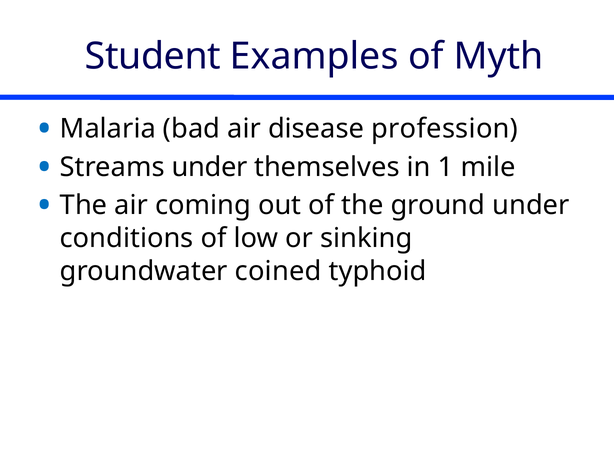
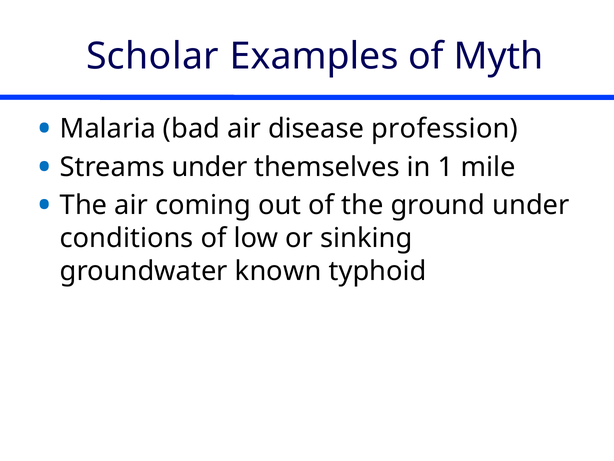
Student: Student -> Scholar
coined: coined -> known
